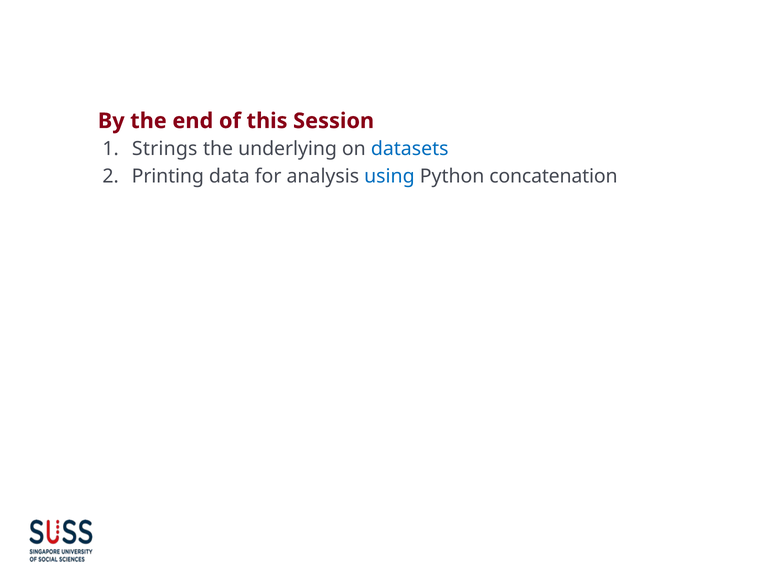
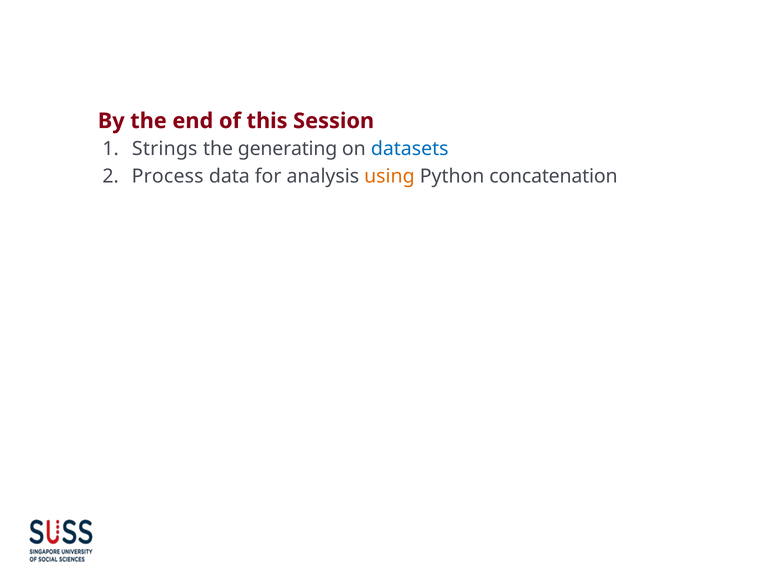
underlying: underlying -> generating
Printing: Printing -> Process
using colour: blue -> orange
